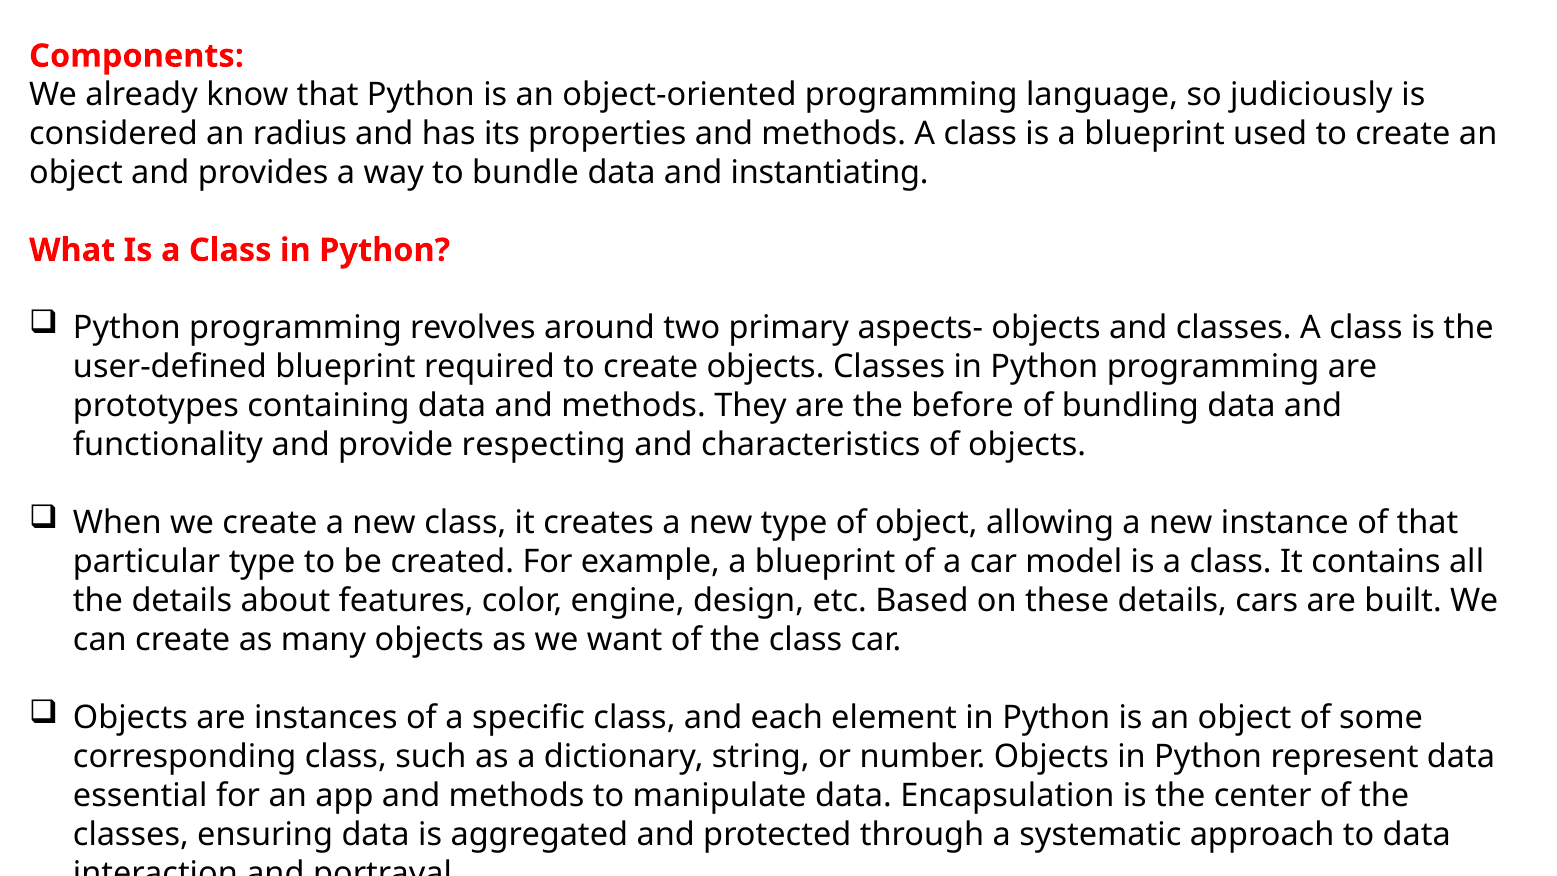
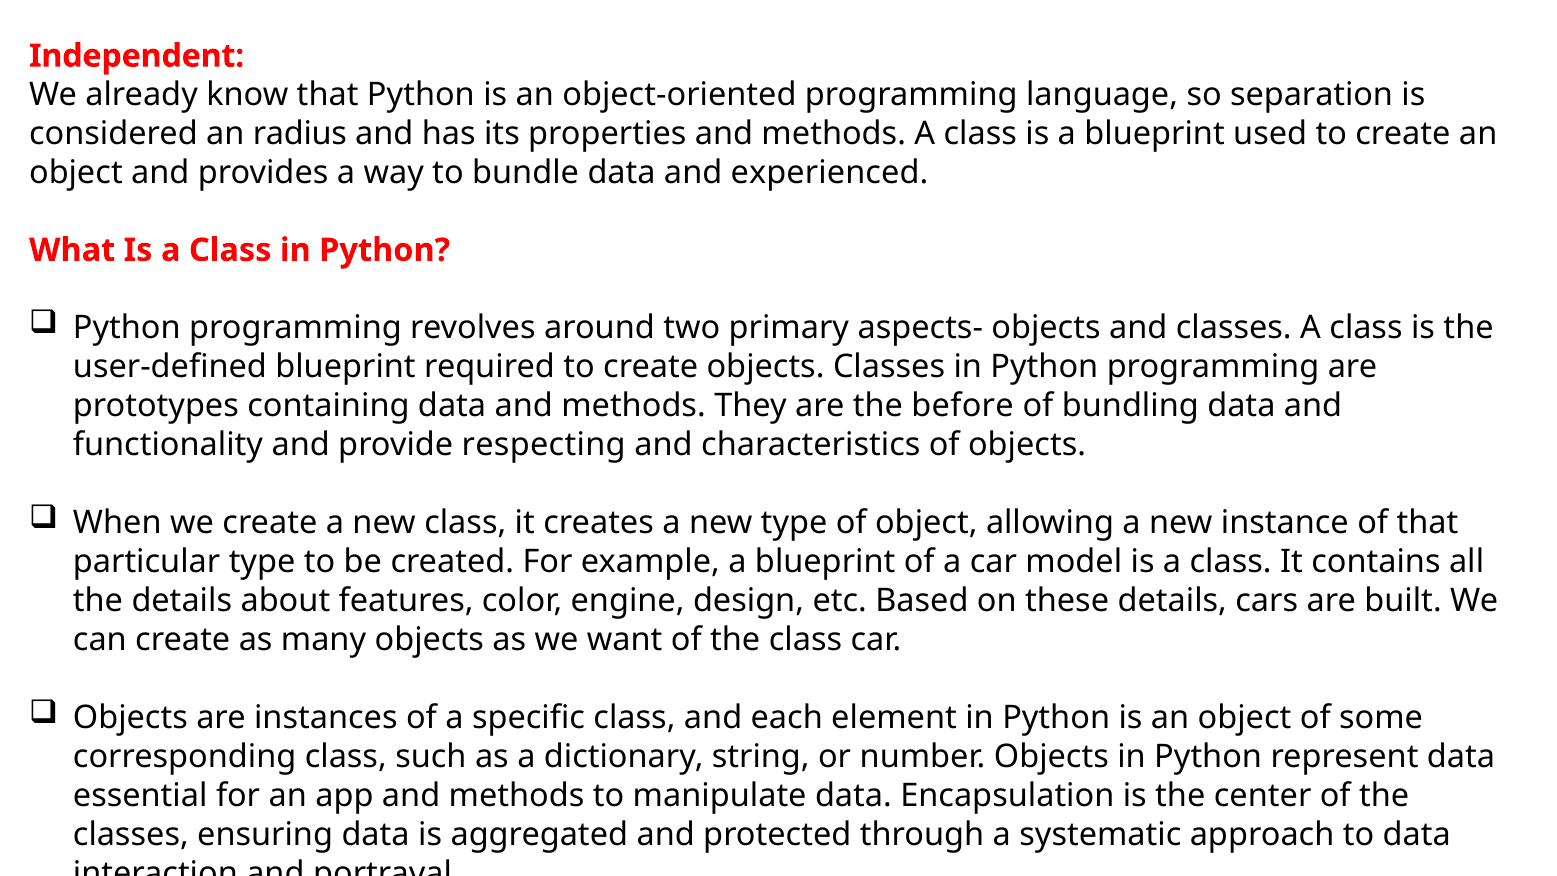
Components: Components -> Independent
judiciously: judiciously -> separation
instantiating: instantiating -> experienced
